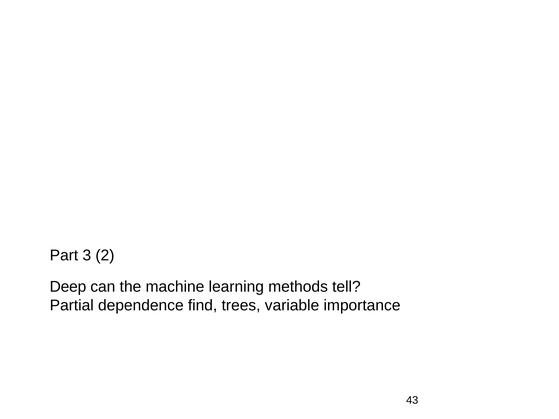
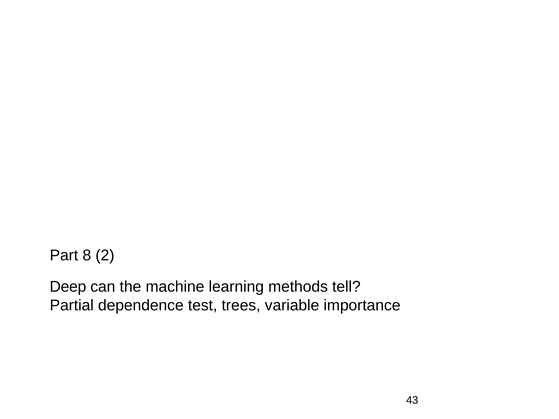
3: 3 -> 8
find: find -> test
